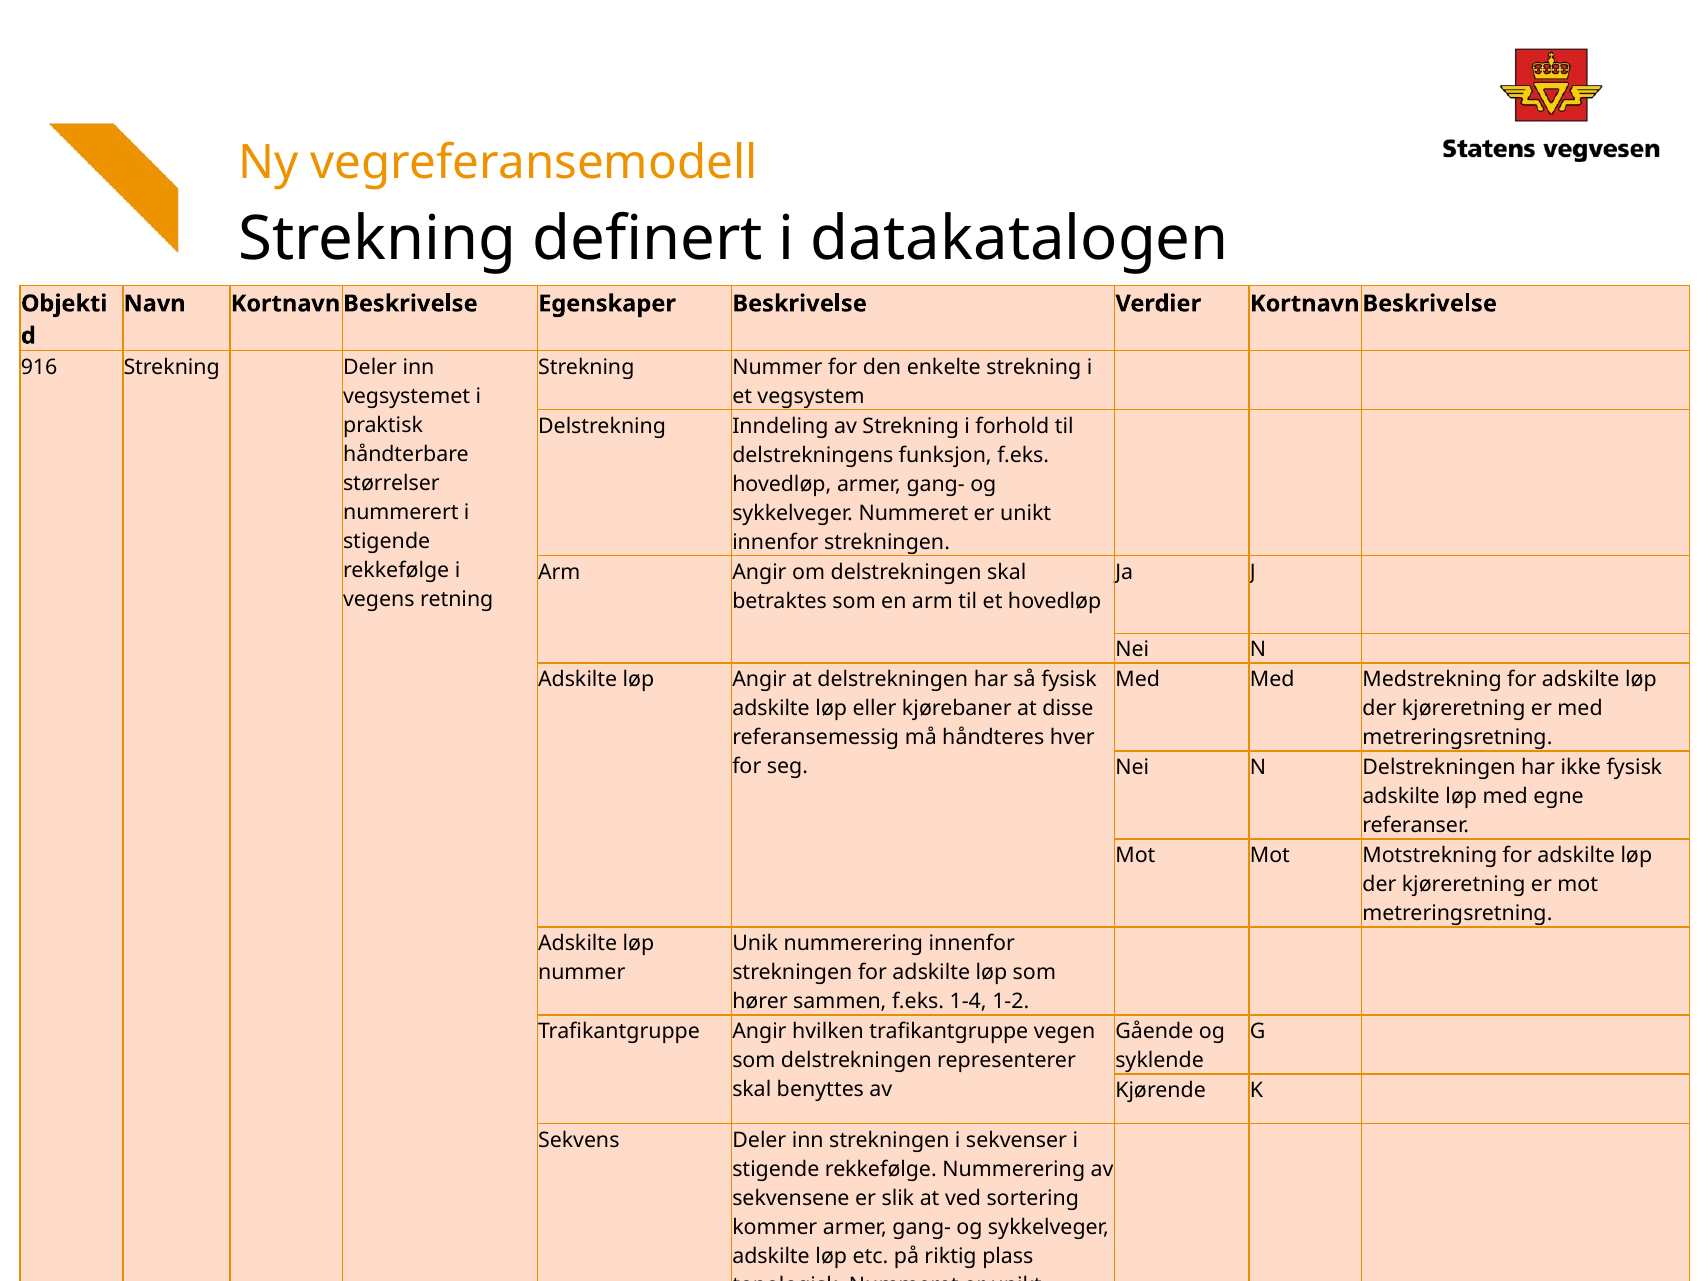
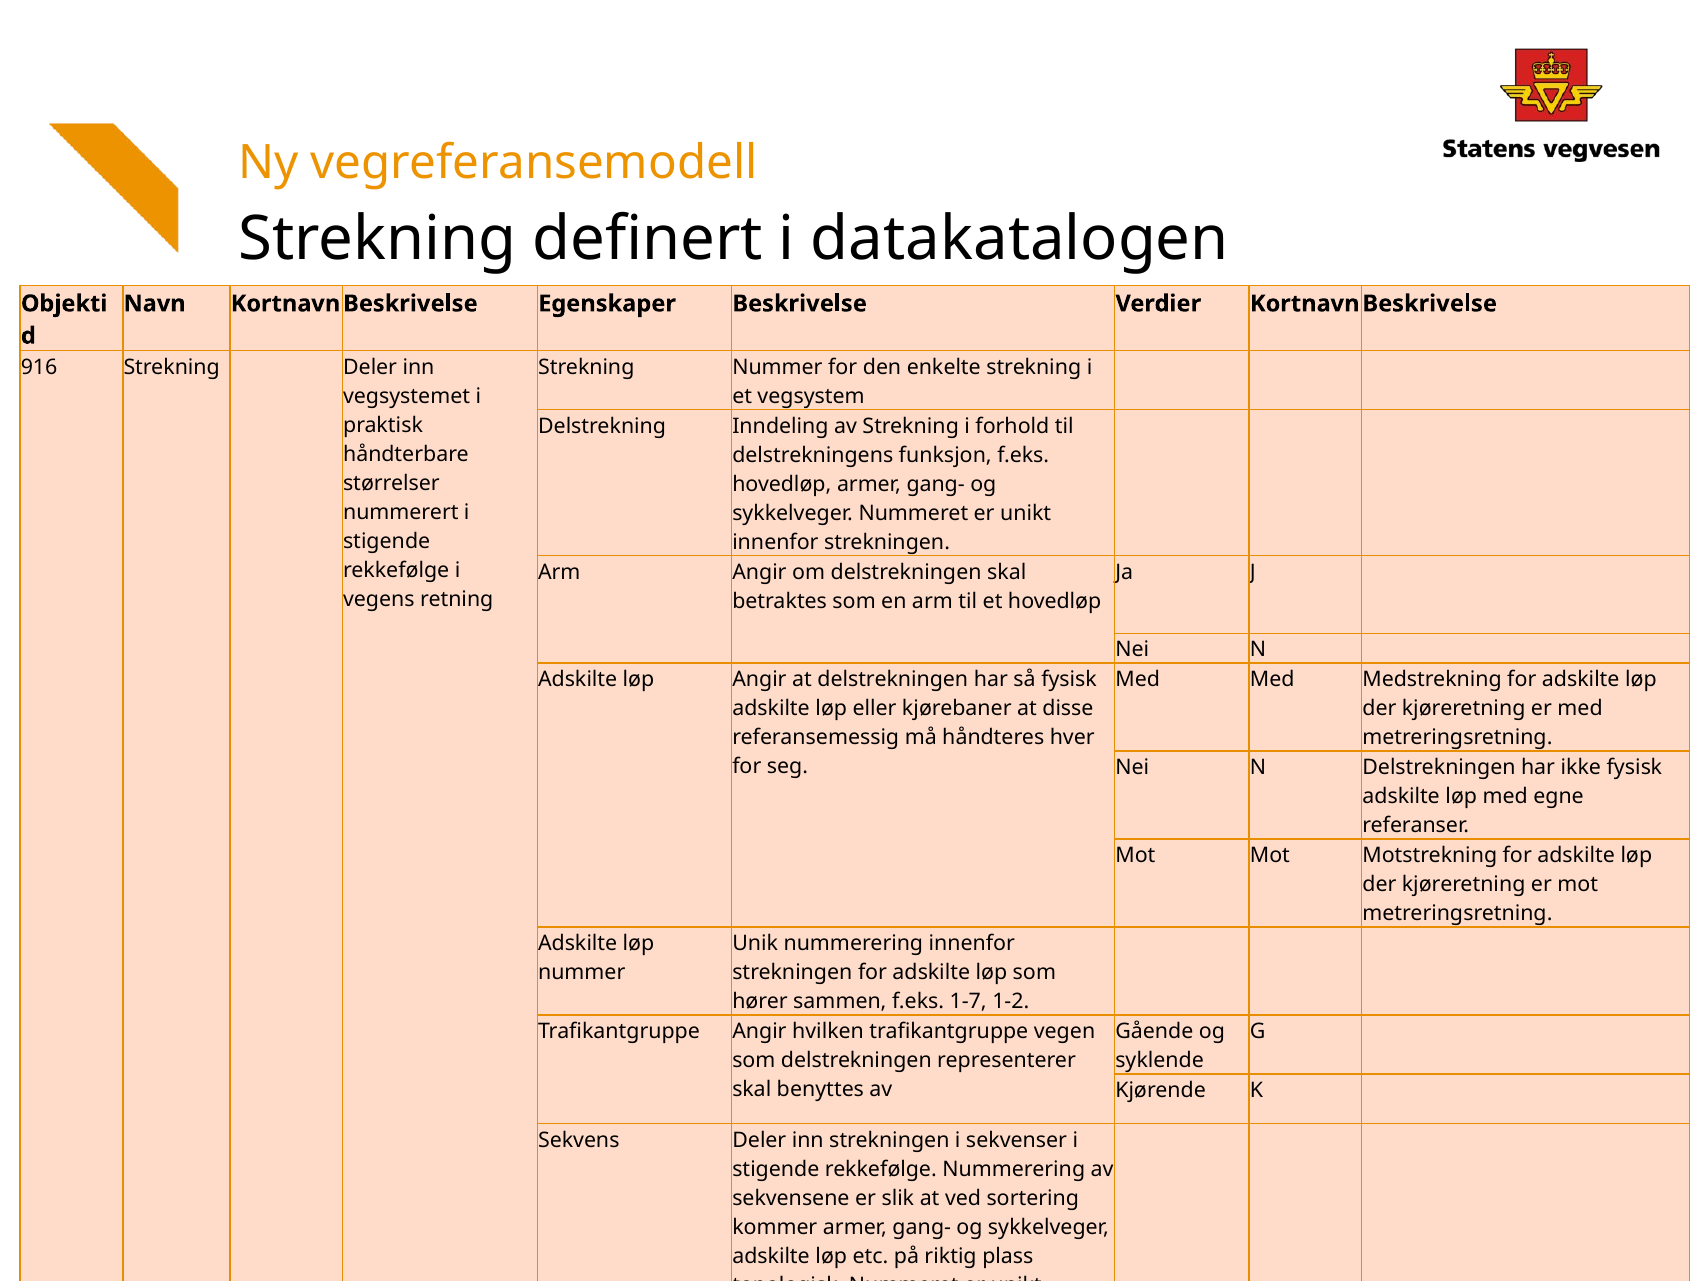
1-4: 1-4 -> 1-7
